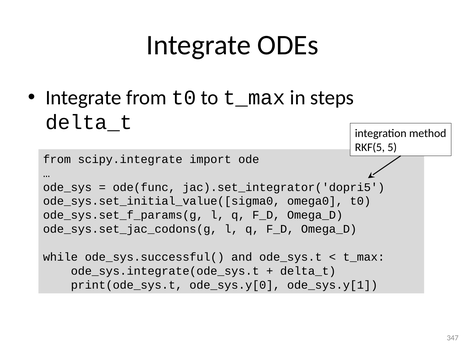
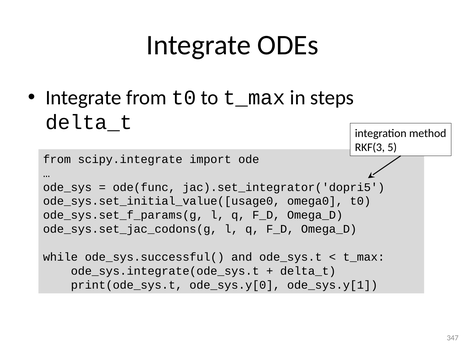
RKF(5: RKF(5 -> RKF(3
ode_sys.set_initial_value([sigma0: ode_sys.set_initial_value([sigma0 -> ode_sys.set_initial_value([usage0
